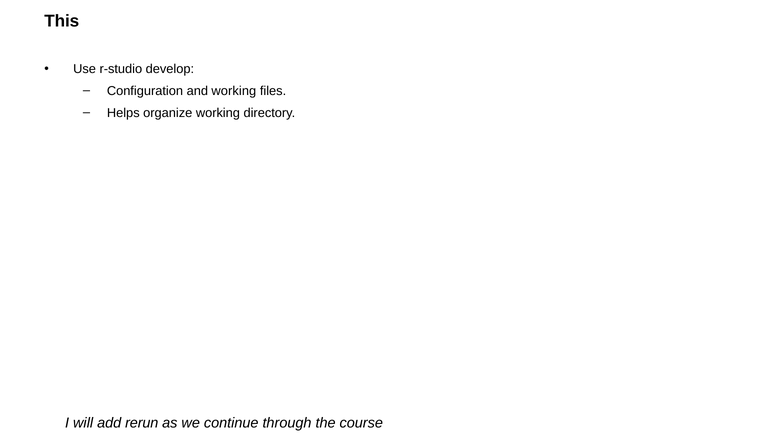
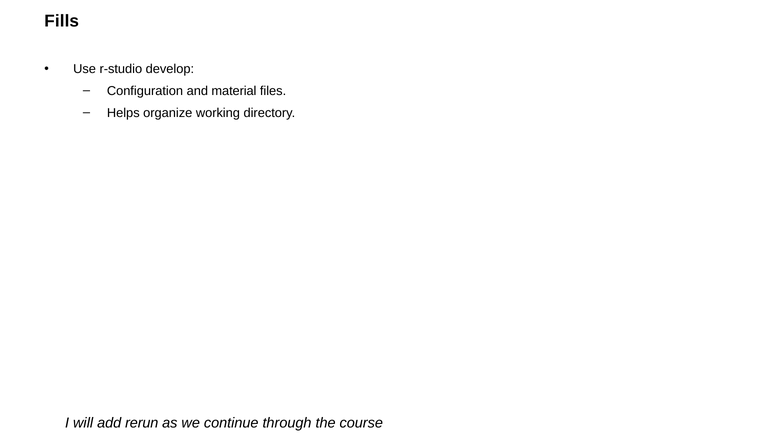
This: This -> Fills
and working: working -> material
